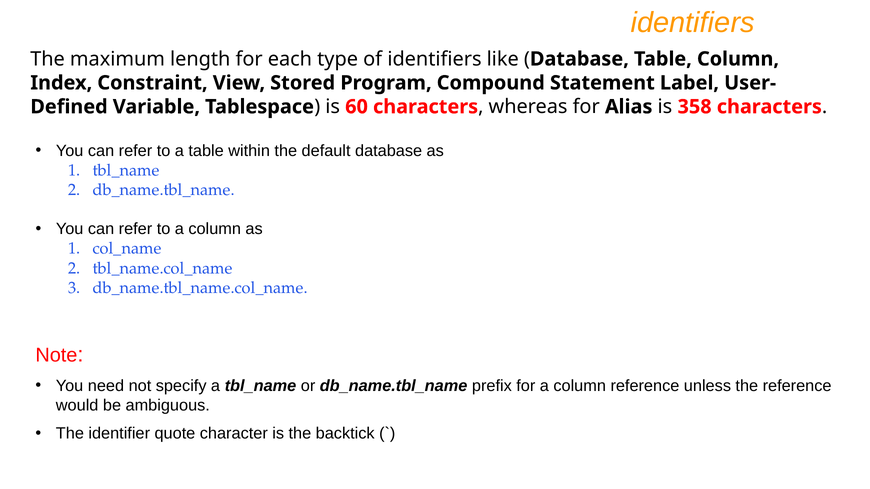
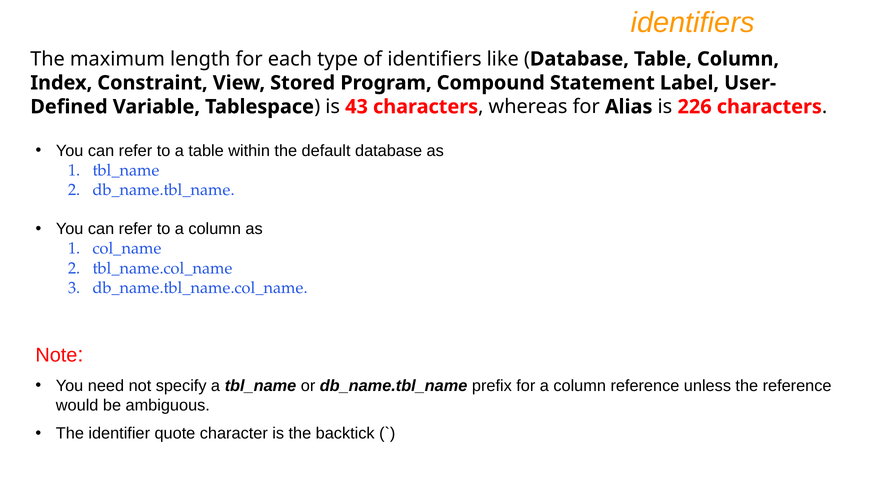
60: 60 -> 43
358: 358 -> 226
